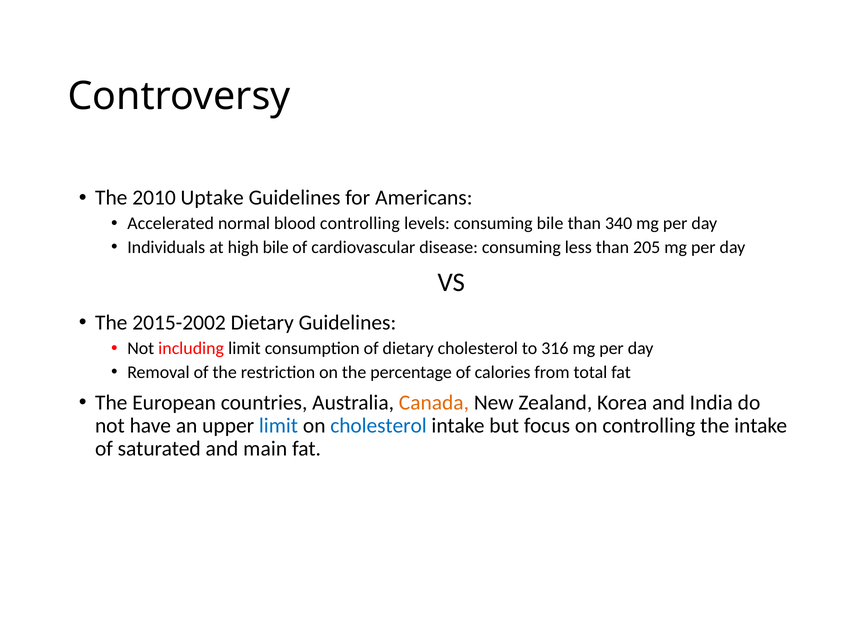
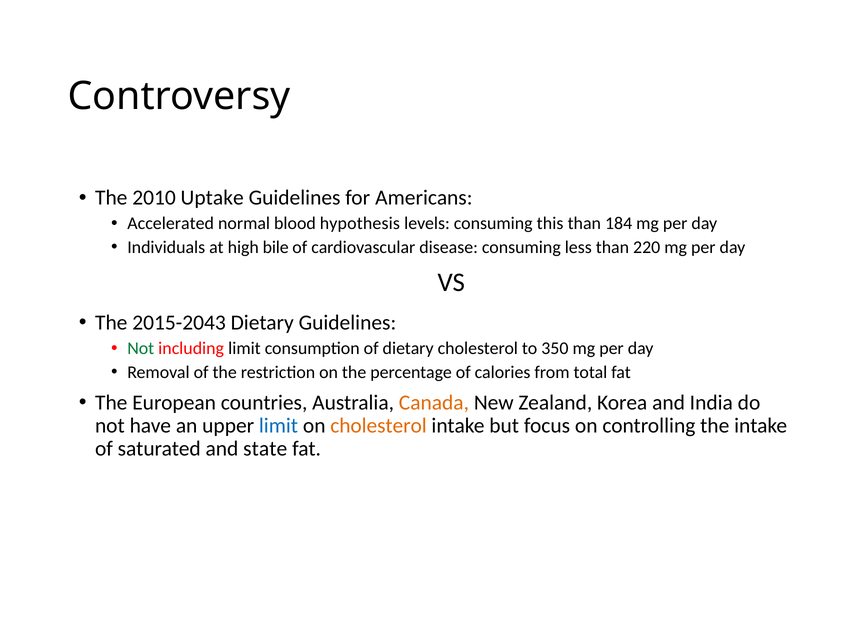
blood controlling: controlling -> hypothesis
consuming bile: bile -> this
340: 340 -> 184
205: 205 -> 220
2015-2002: 2015-2002 -> 2015-2043
Not at (141, 349) colour: black -> green
316: 316 -> 350
cholesterol at (379, 426) colour: blue -> orange
main: main -> state
